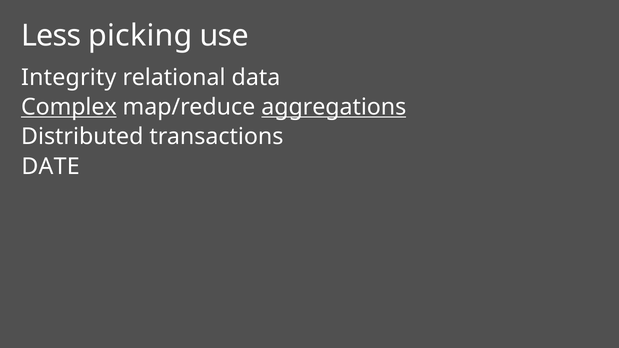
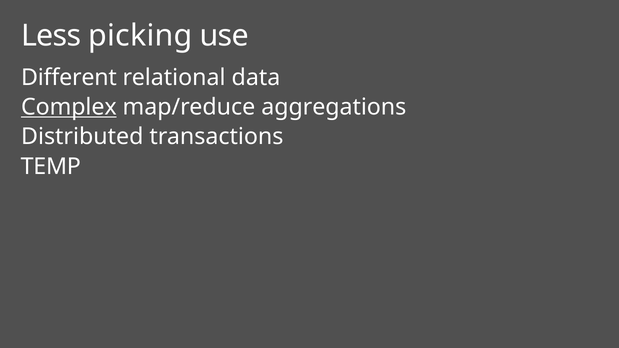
Integrity: Integrity -> Different
aggregations underline: present -> none
DATE: DATE -> TEMP
